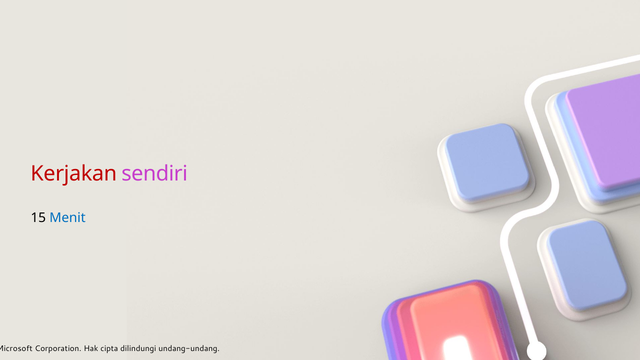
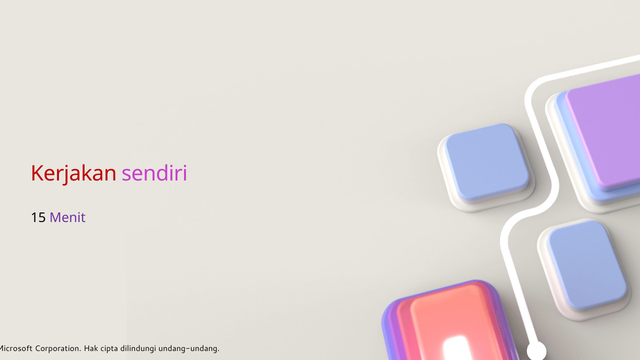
Menit colour: blue -> purple
